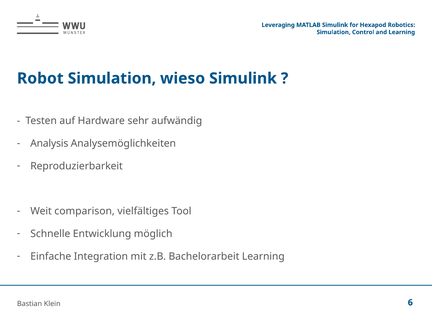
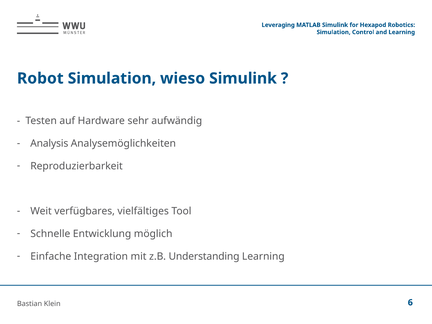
comparison: comparison -> verfügbares
Bachelorarbeit: Bachelorarbeit -> Understanding
